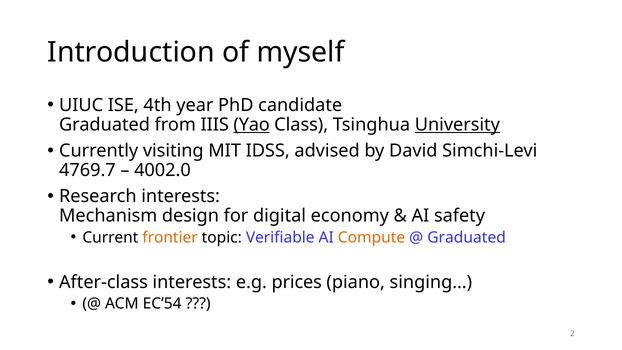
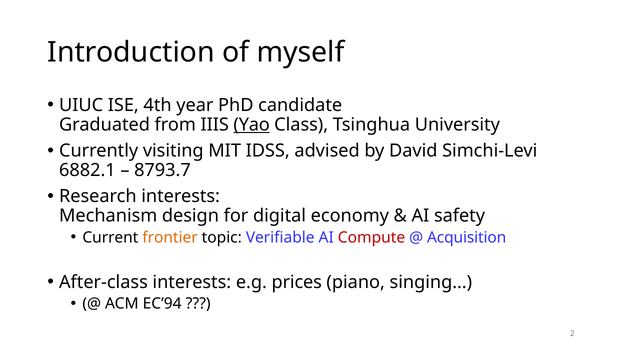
University underline: present -> none
4769.7: 4769.7 -> 6882.1
4002.0: 4002.0 -> 8793.7
Compute colour: orange -> red
Graduated at (467, 237): Graduated -> Acquisition
EC’54: EC’54 -> EC’94
